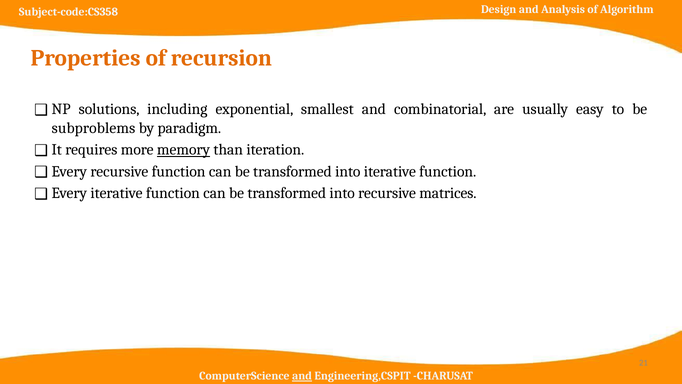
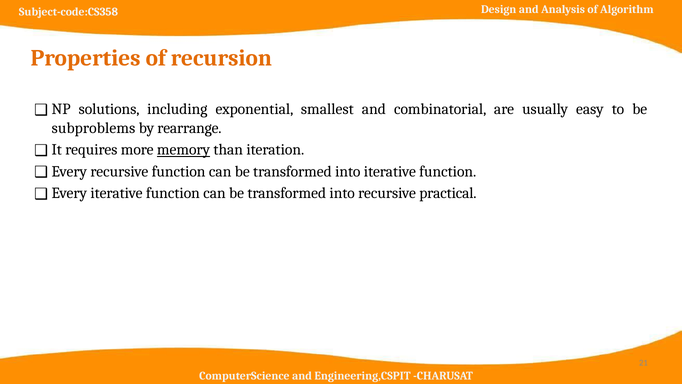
paradigm: paradigm -> rearrange
matrices: matrices -> practical
and at (302, 376) underline: present -> none
